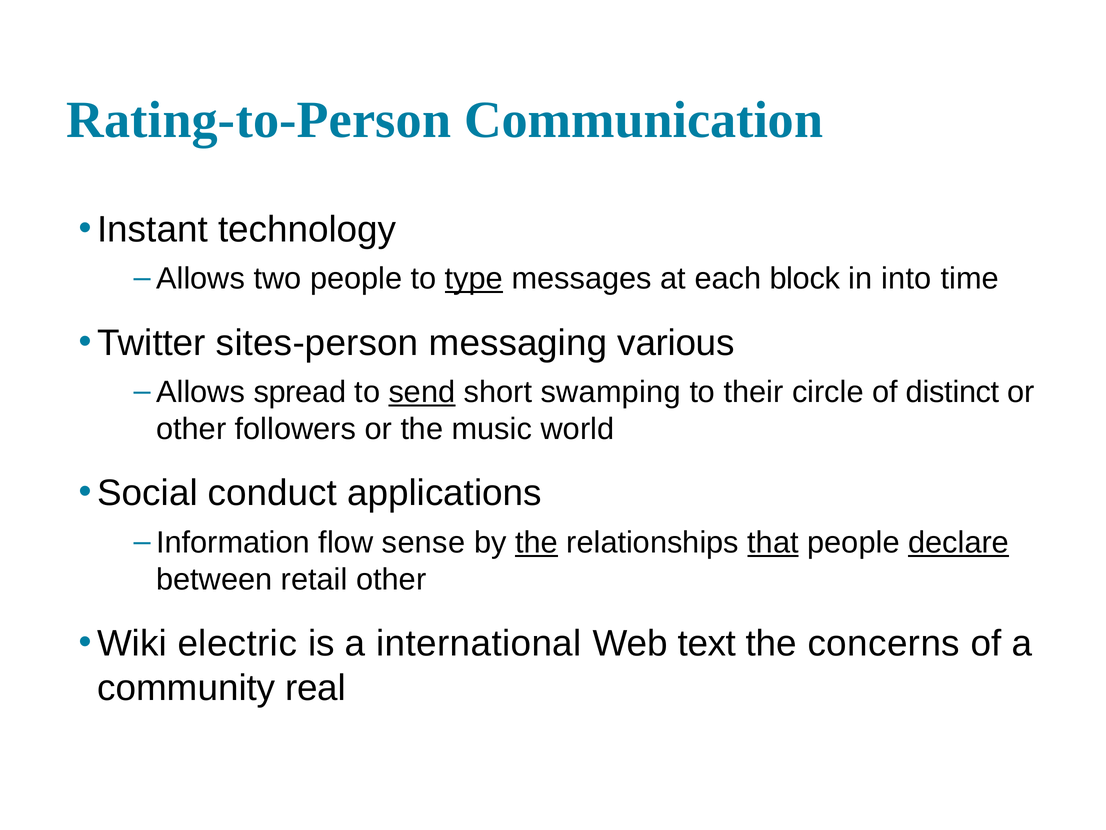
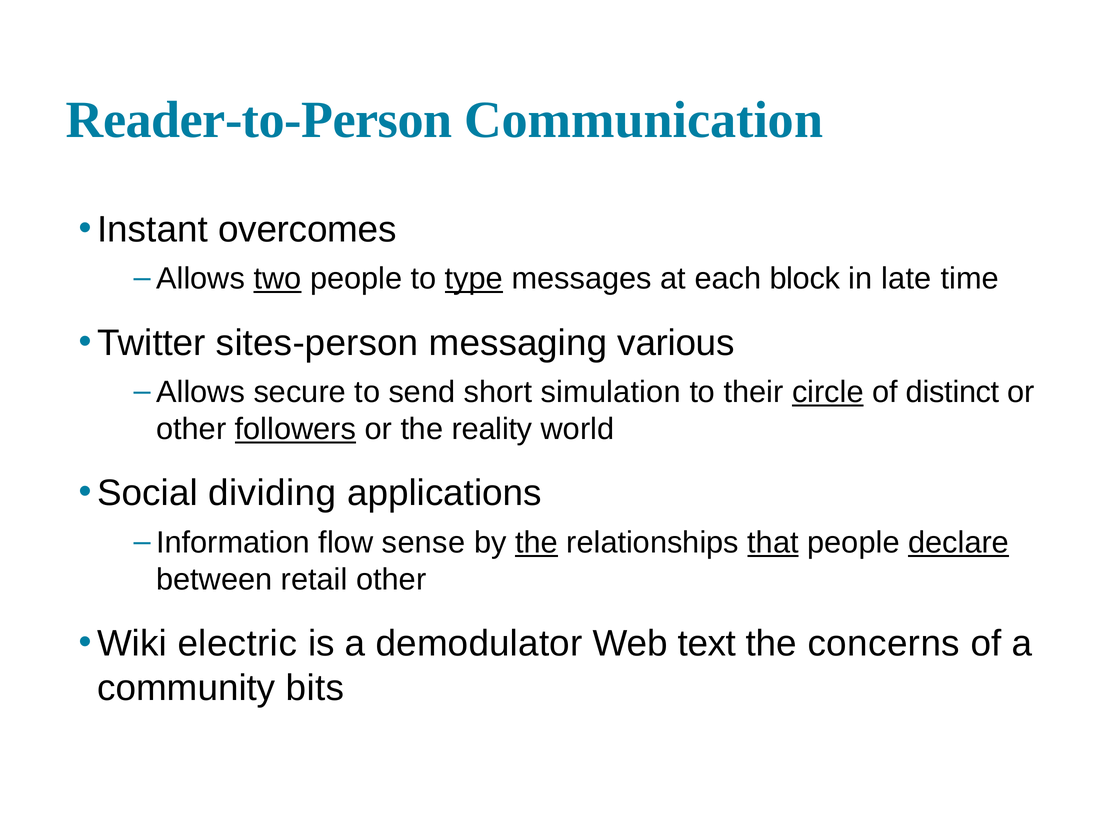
Rating-to-Person: Rating-to-Person -> Reader-to-Person
technology: technology -> overcomes
two underline: none -> present
into: into -> late
spread: spread -> secure
send underline: present -> none
swamping: swamping -> simulation
circle underline: none -> present
followers underline: none -> present
music: music -> reality
conduct: conduct -> dividing
international: international -> demodulator
real: real -> bits
